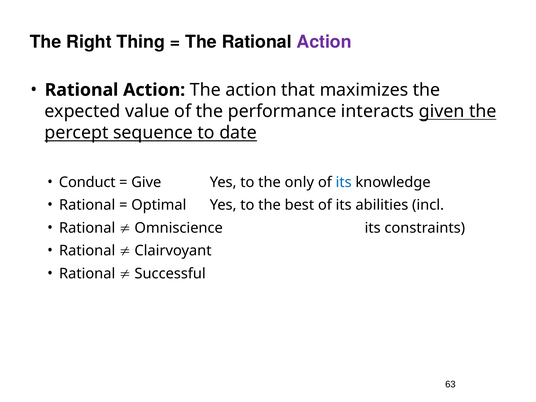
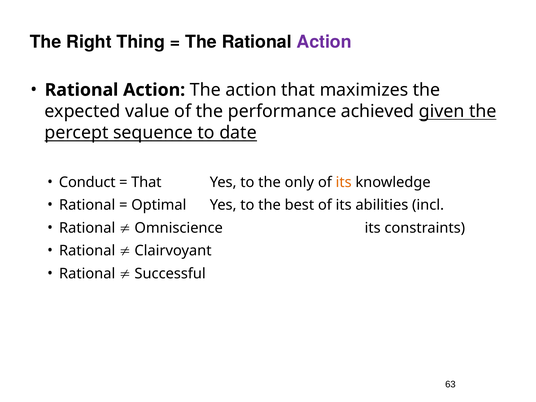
interacts: interacts -> achieved
Give at (146, 182): Give -> That
its at (344, 182) colour: blue -> orange
